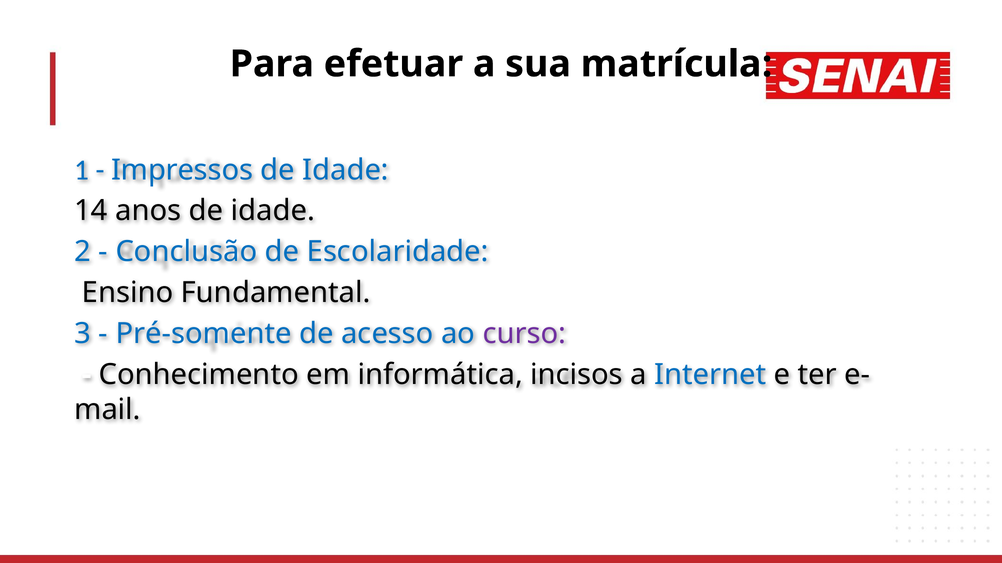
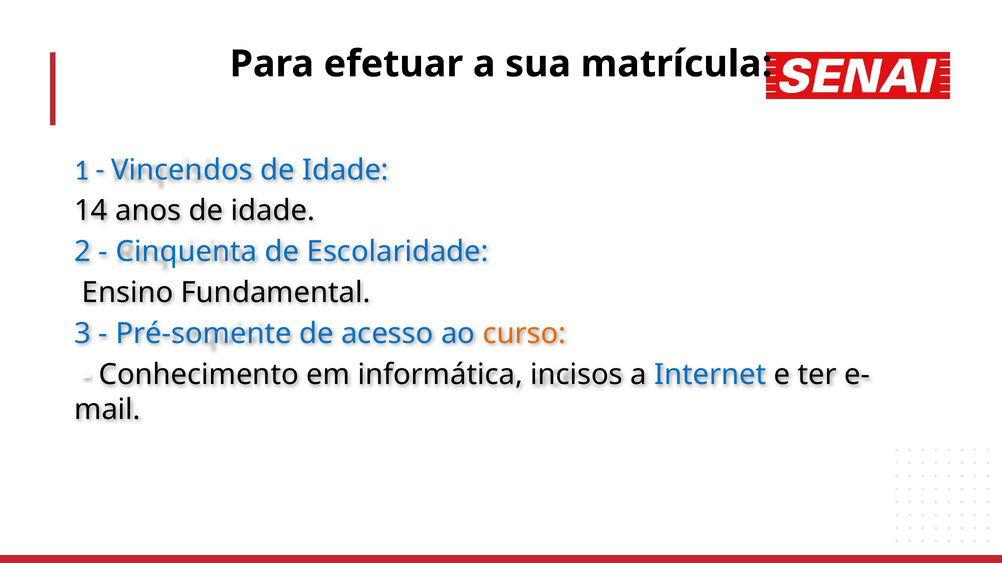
Impressos: Impressos -> Vincendos
Conclusão: Conclusão -> Cinquenta
curso colour: purple -> orange
